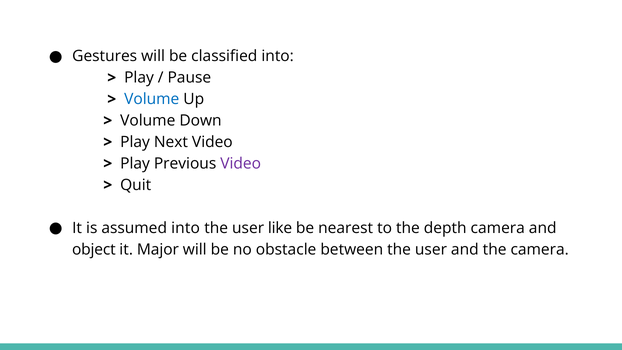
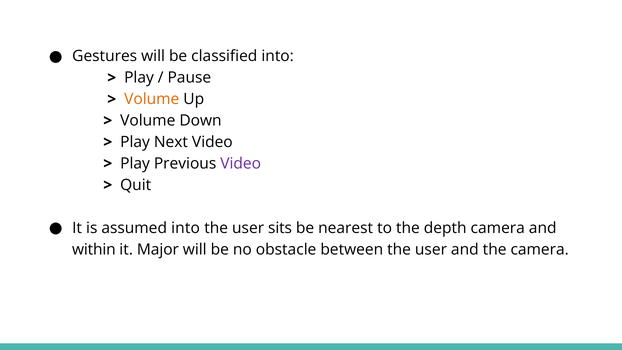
Volume at (152, 99) colour: blue -> orange
like: like -> sits
object: object -> within
